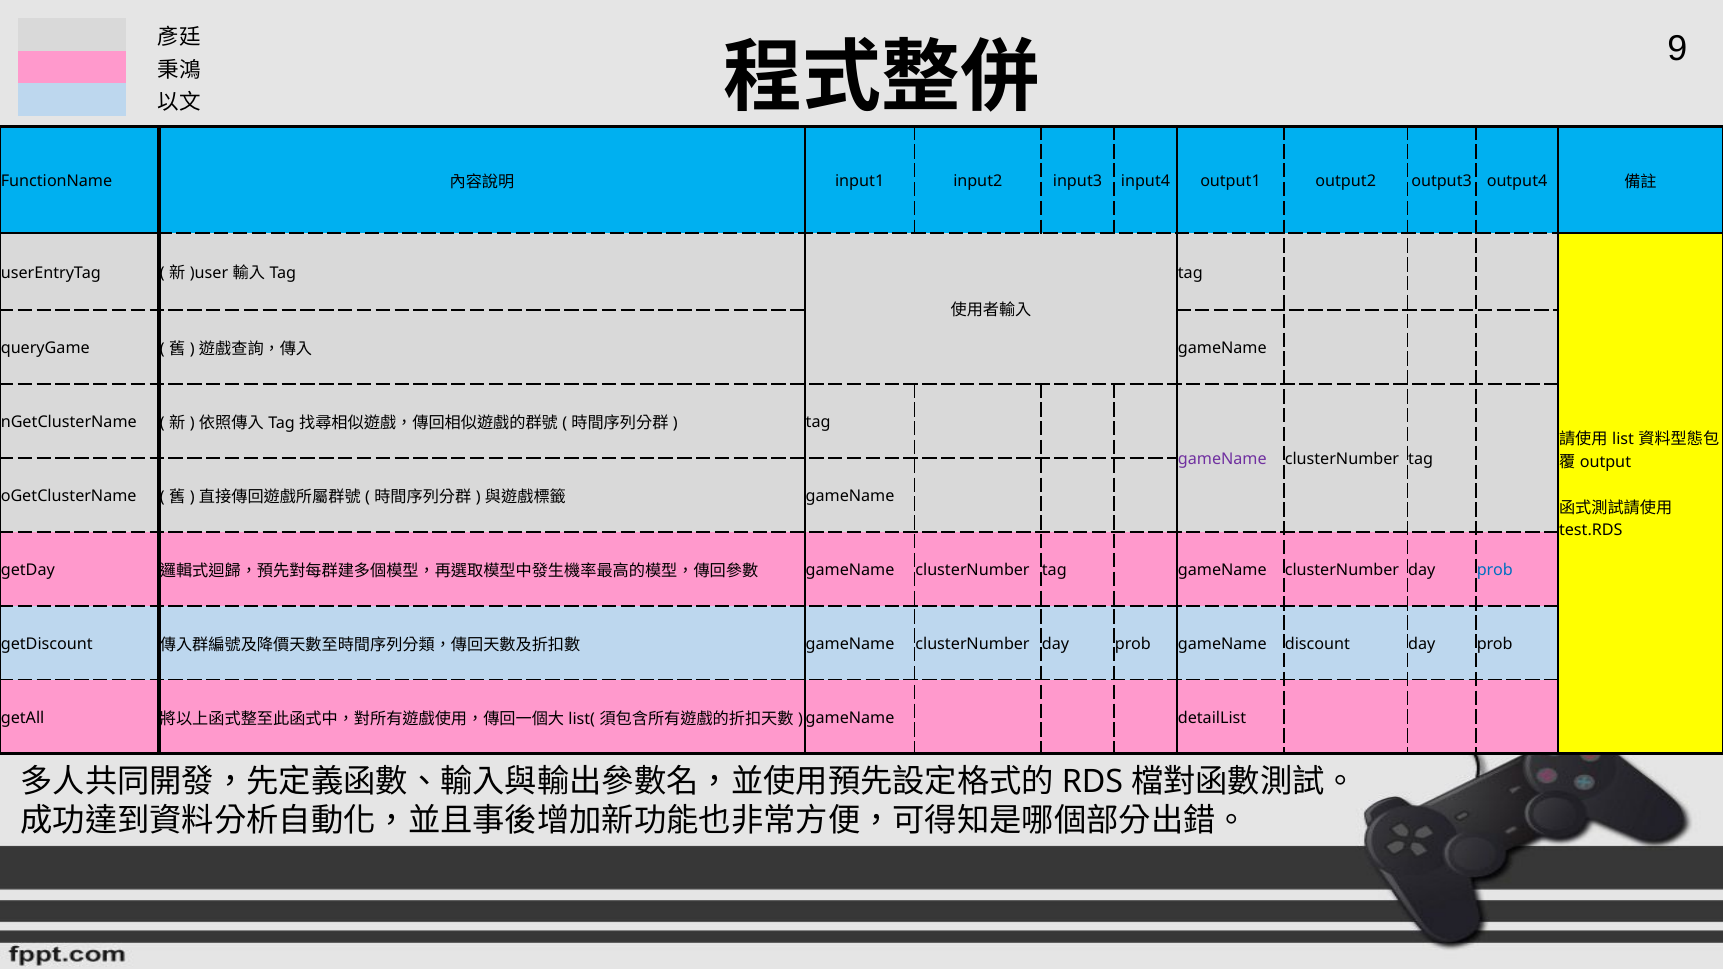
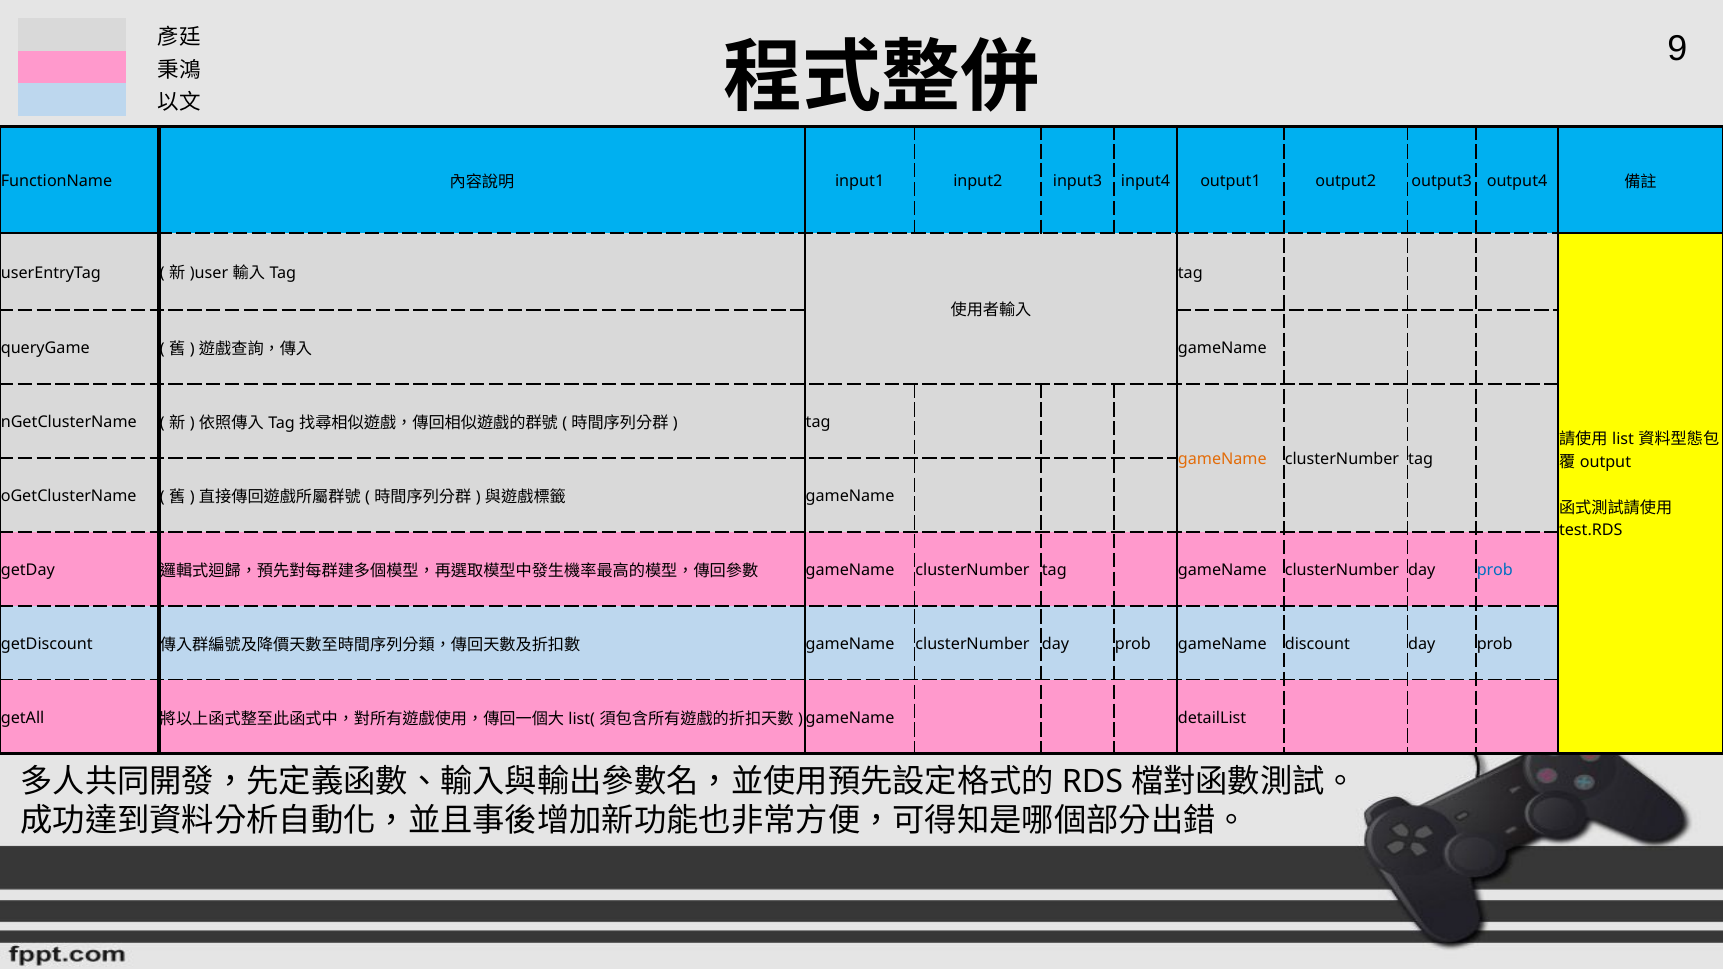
gameName at (1222, 459) colour: purple -> orange
